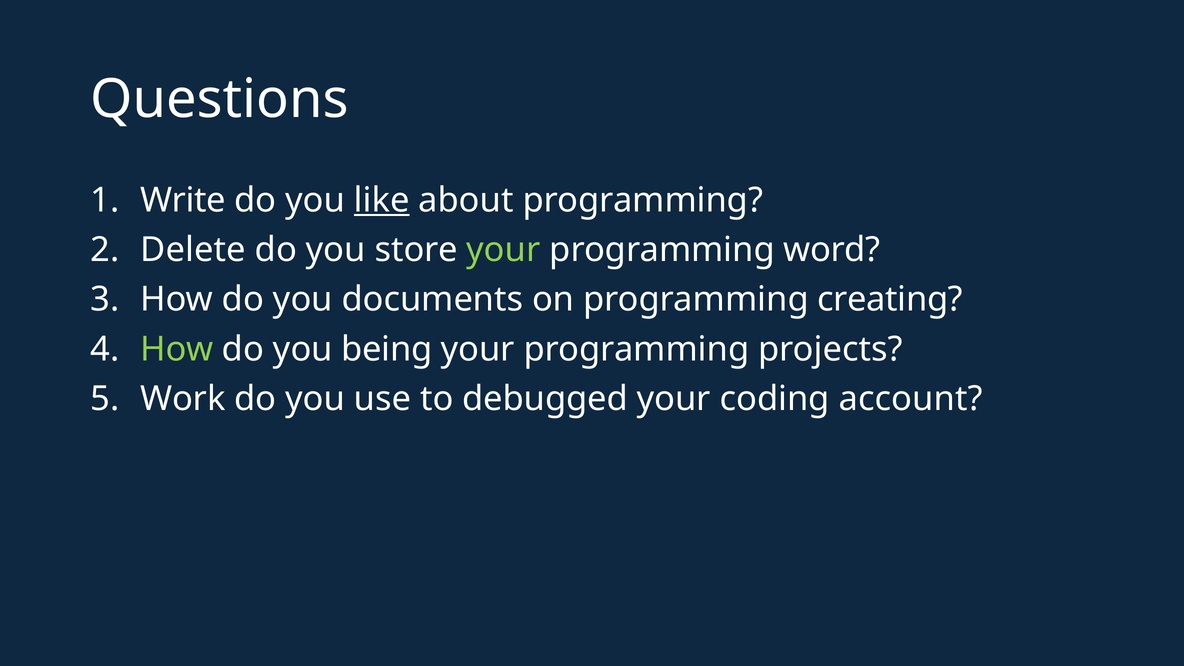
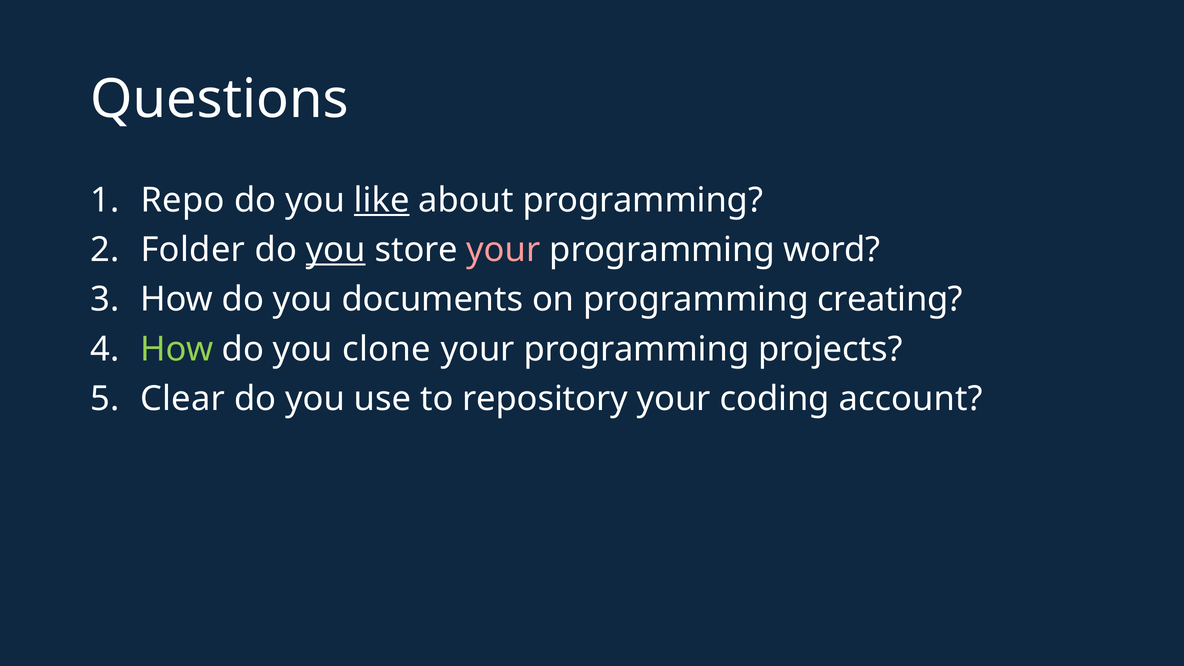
Write: Write -> Repo
Delete: Delete -> Folder
you at (336, 250) underline: none -> present
your at (503, 250) colour: light green -> pink
being: being -> clone
Work: Work -> Clear
debugged: debugged -> repository
